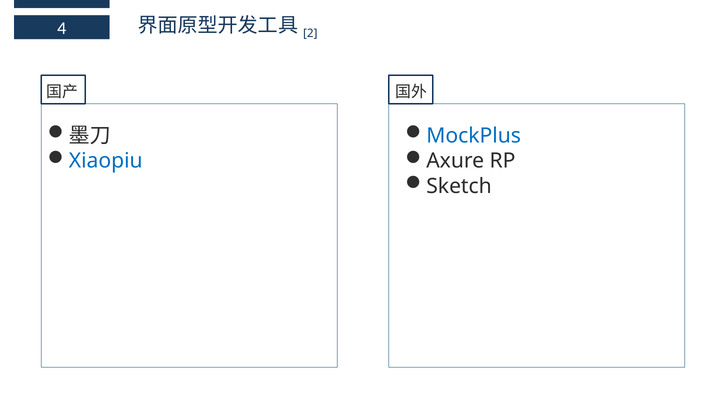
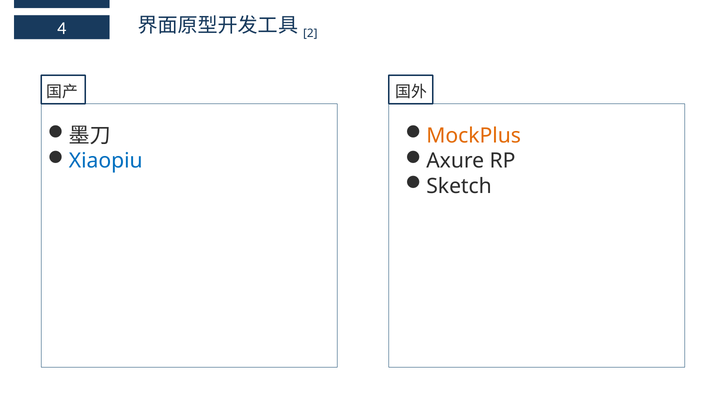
MockPlus colour: blue -> orange
